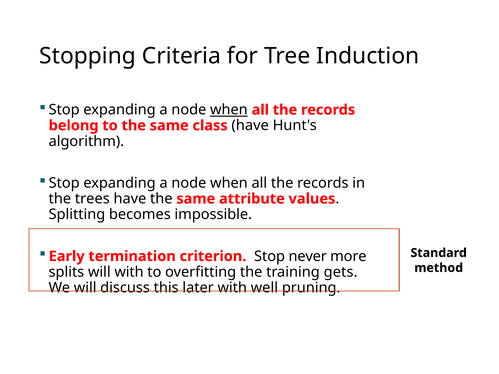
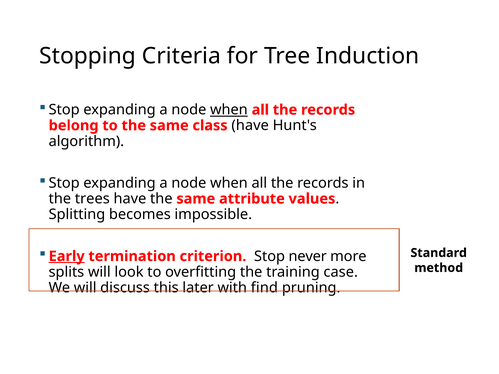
Early underline: none -> present
will with: with -> look
gets: gets -> case
well: well -> find
